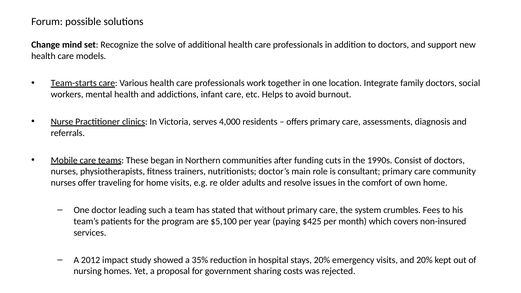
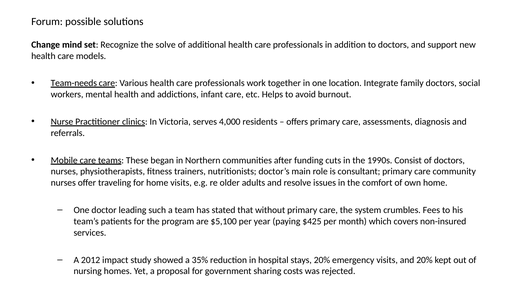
Team-starts: Team-starts -> Team-needs
